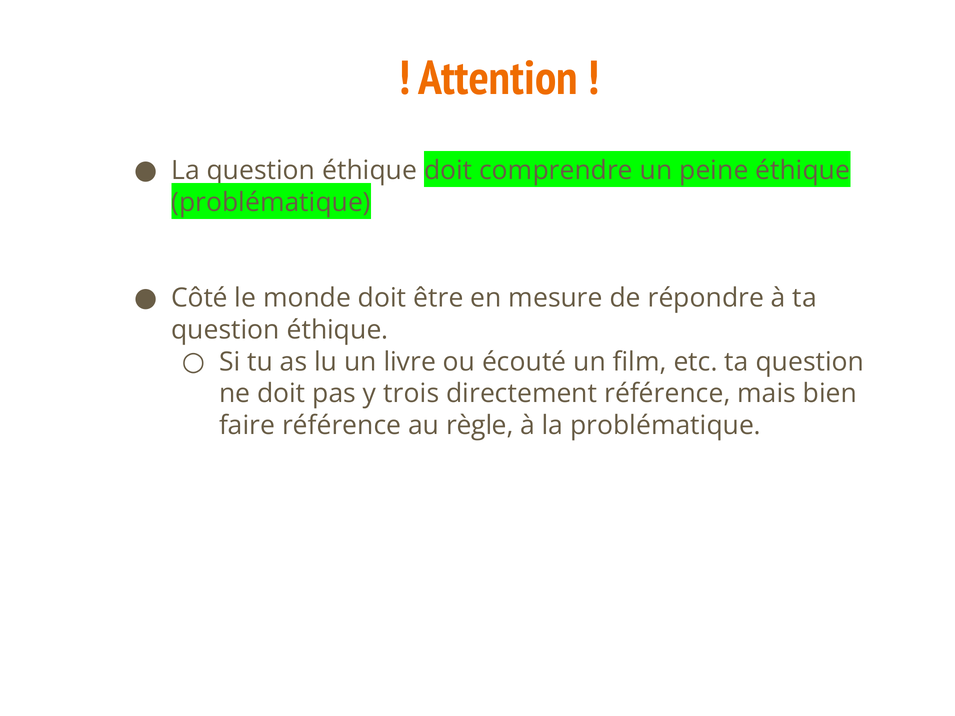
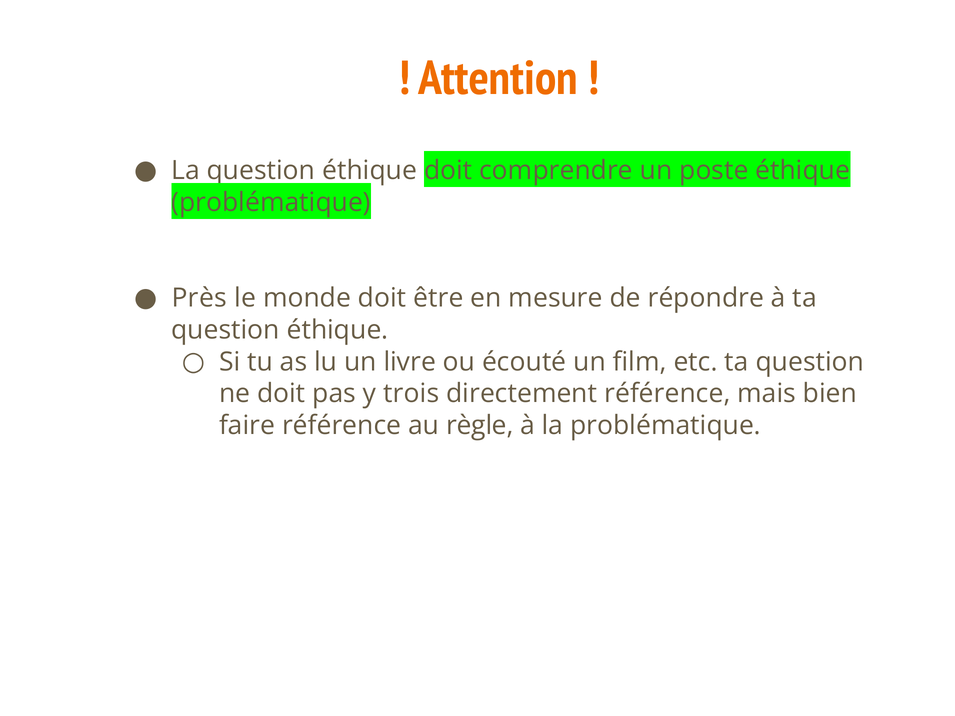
peine: peine -> poste
Côté: Côté -> Près
